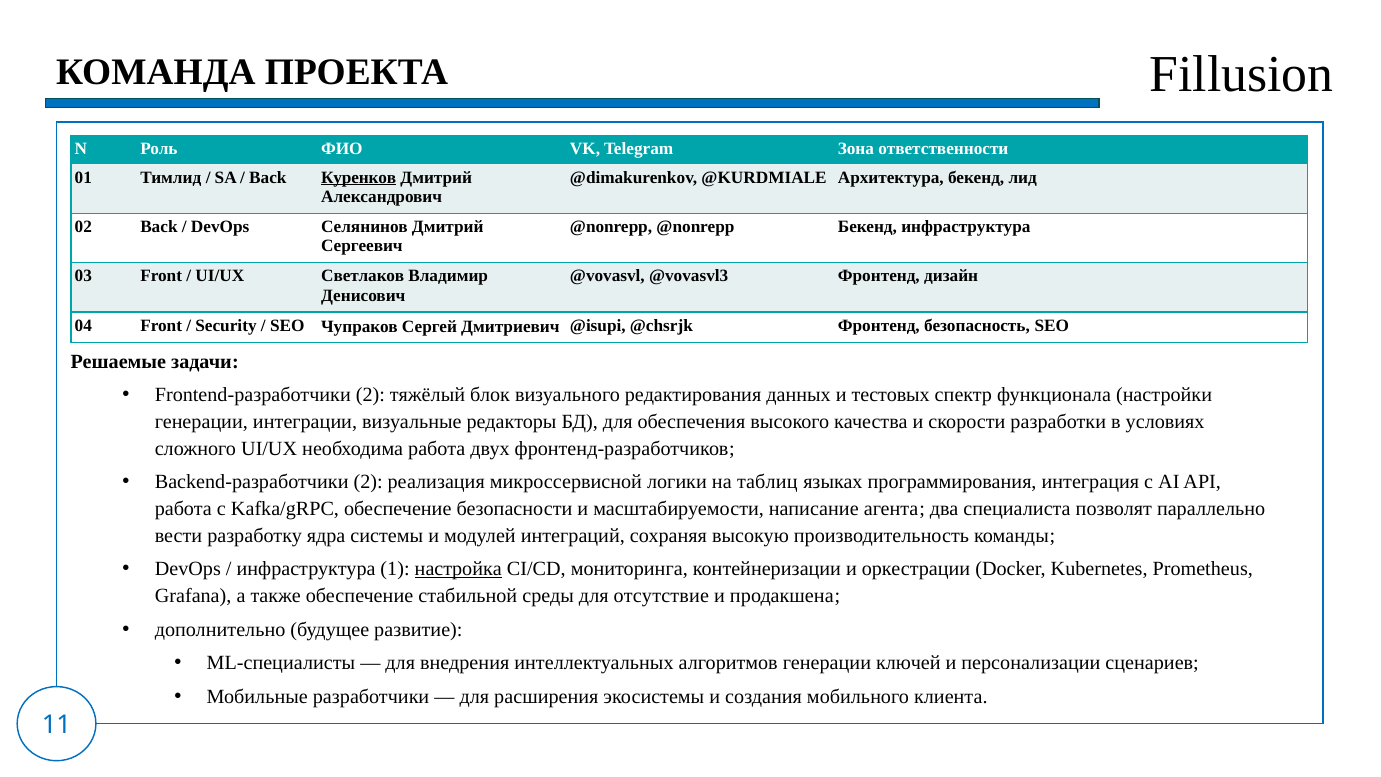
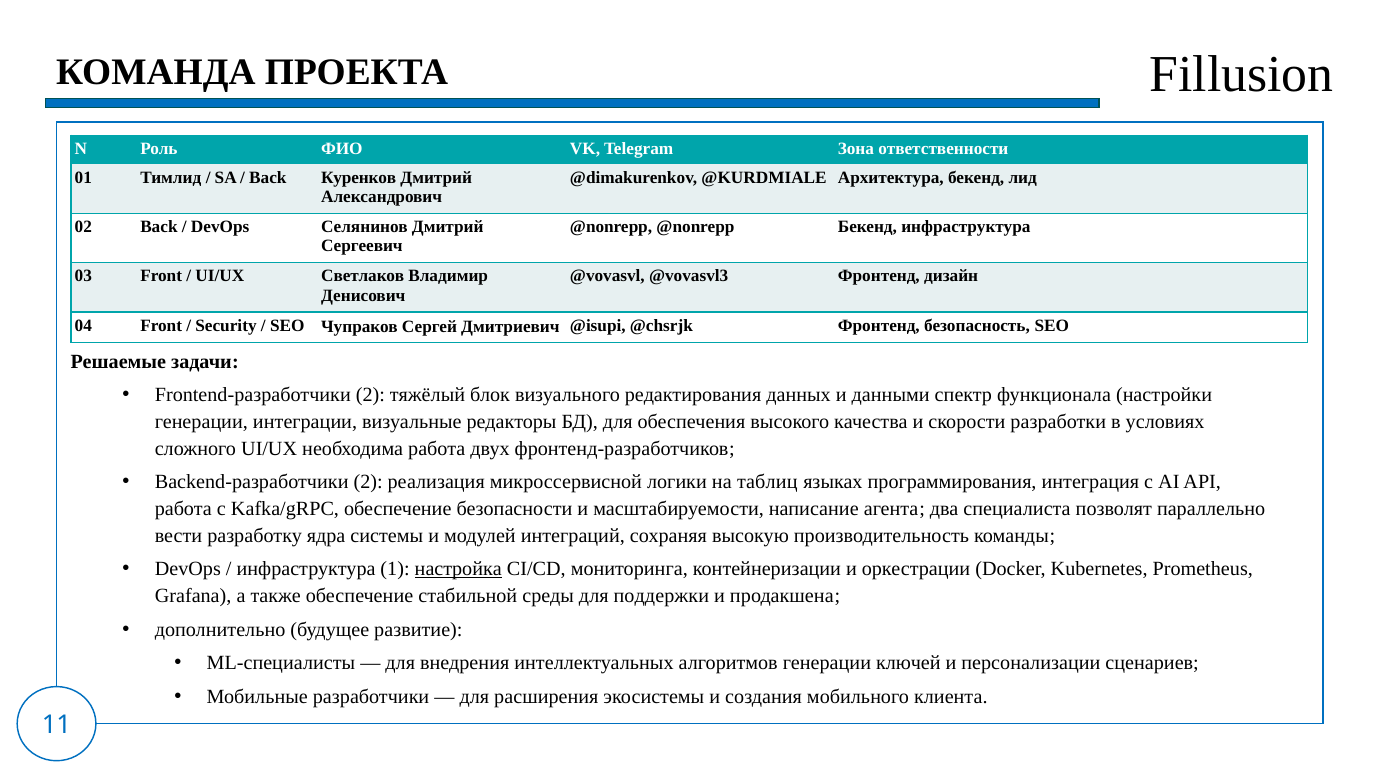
Куренков underline: present -> none
тестовых: тестовых -> данными
отсутствие: отсутствие -> поддержки
